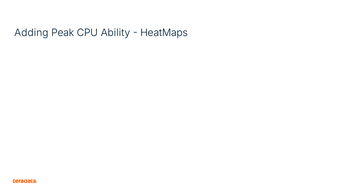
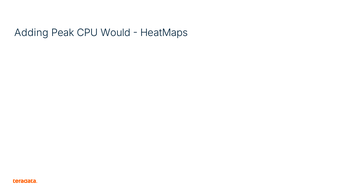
Ability: Ability -> Would
